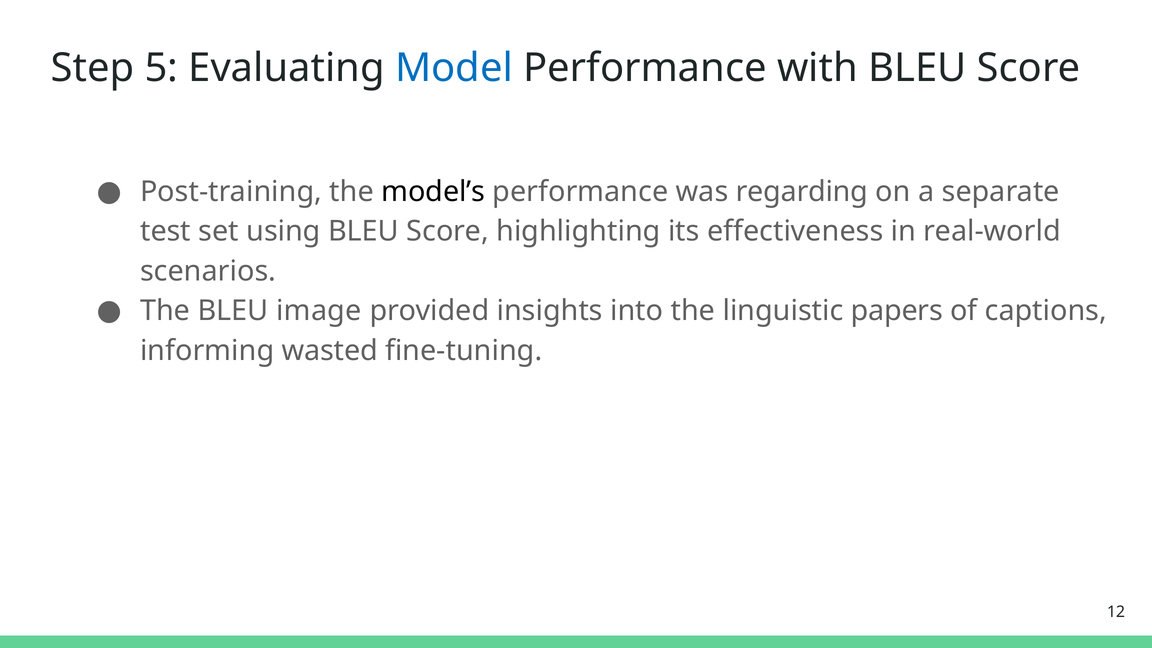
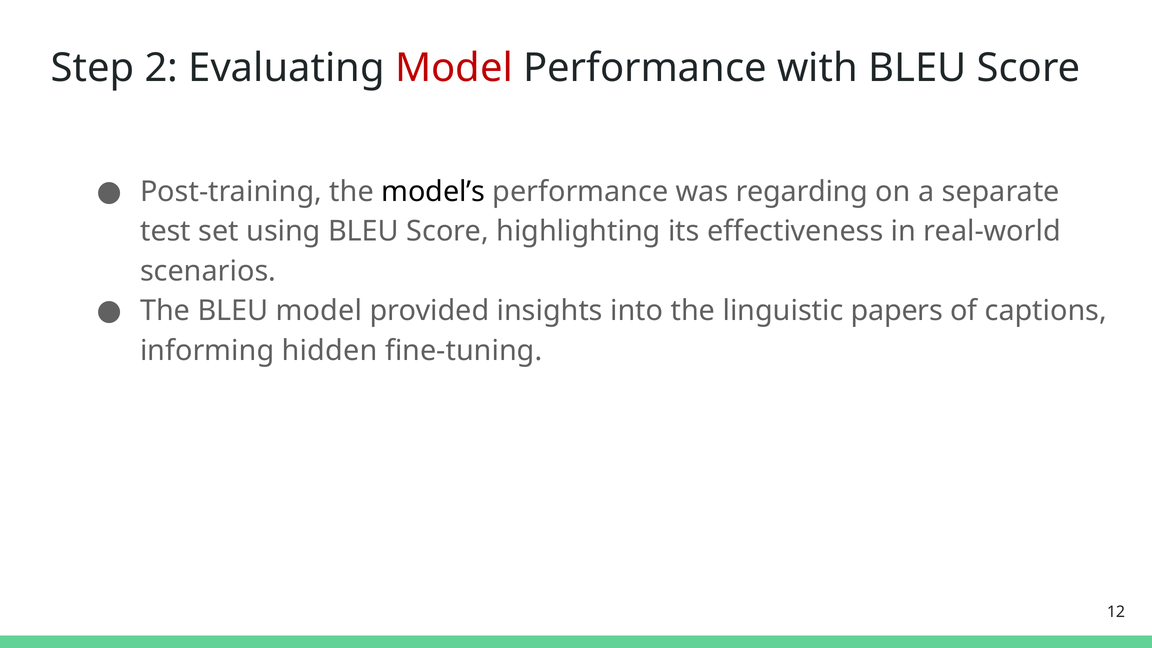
5: 5 -> 2
Model at (454, 68) colour: blue -> red
BLEU image: image -> model
wasted: wasted -> hidden
